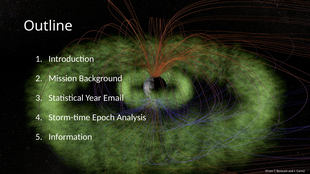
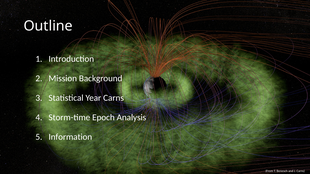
Year Email: Email -> Carns
